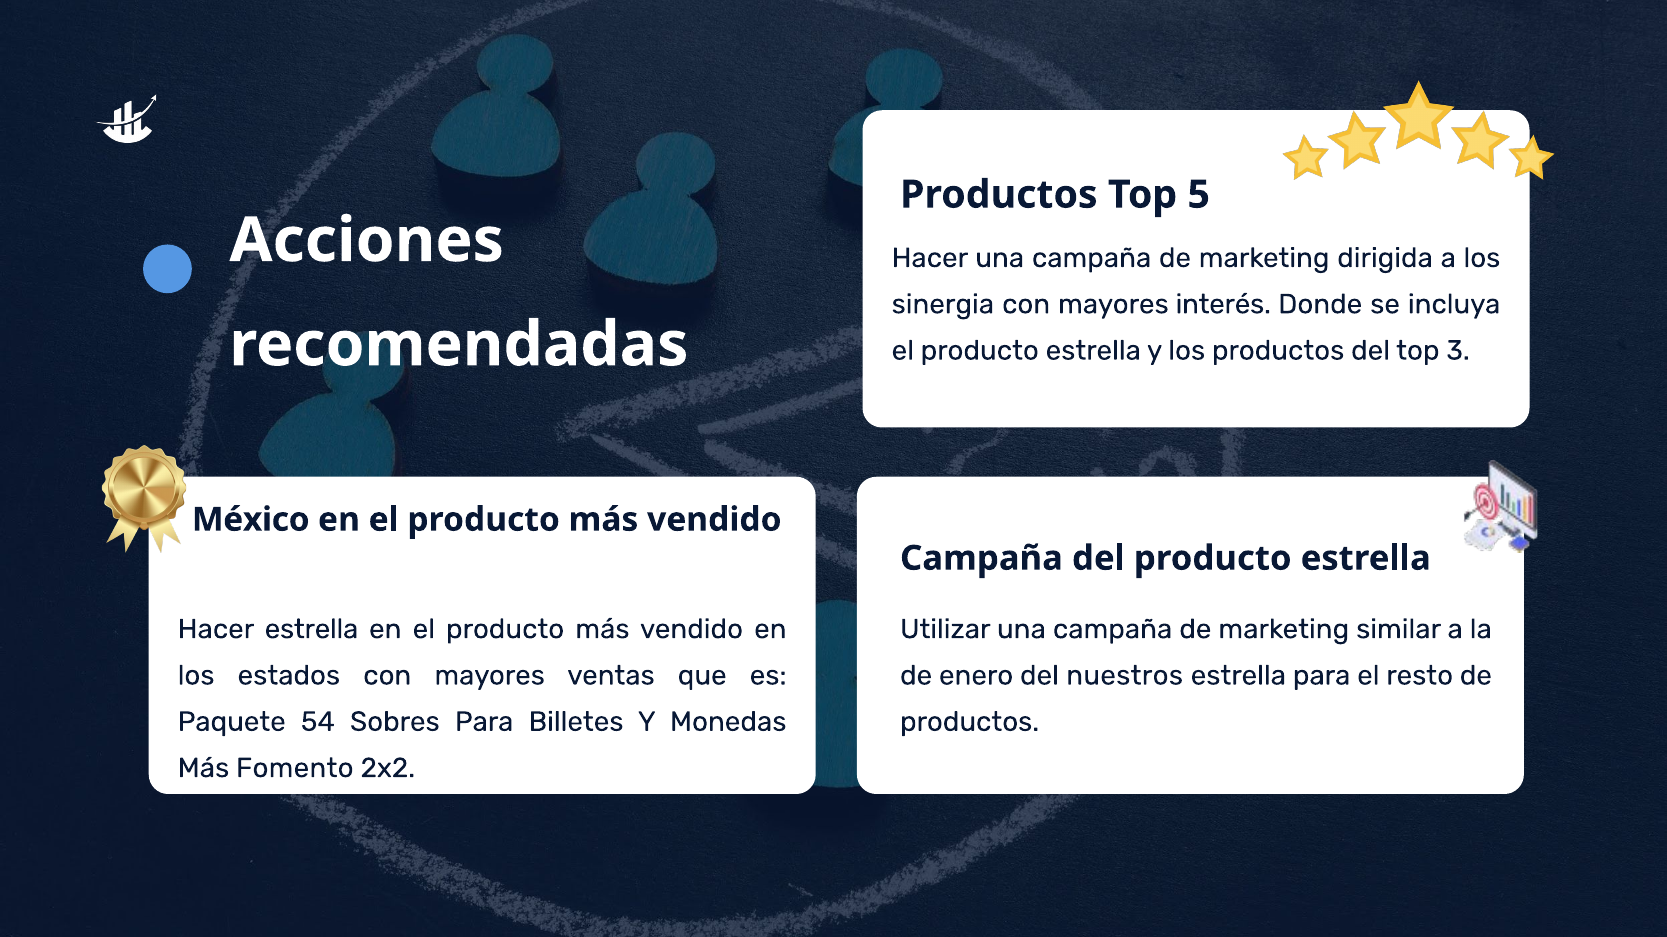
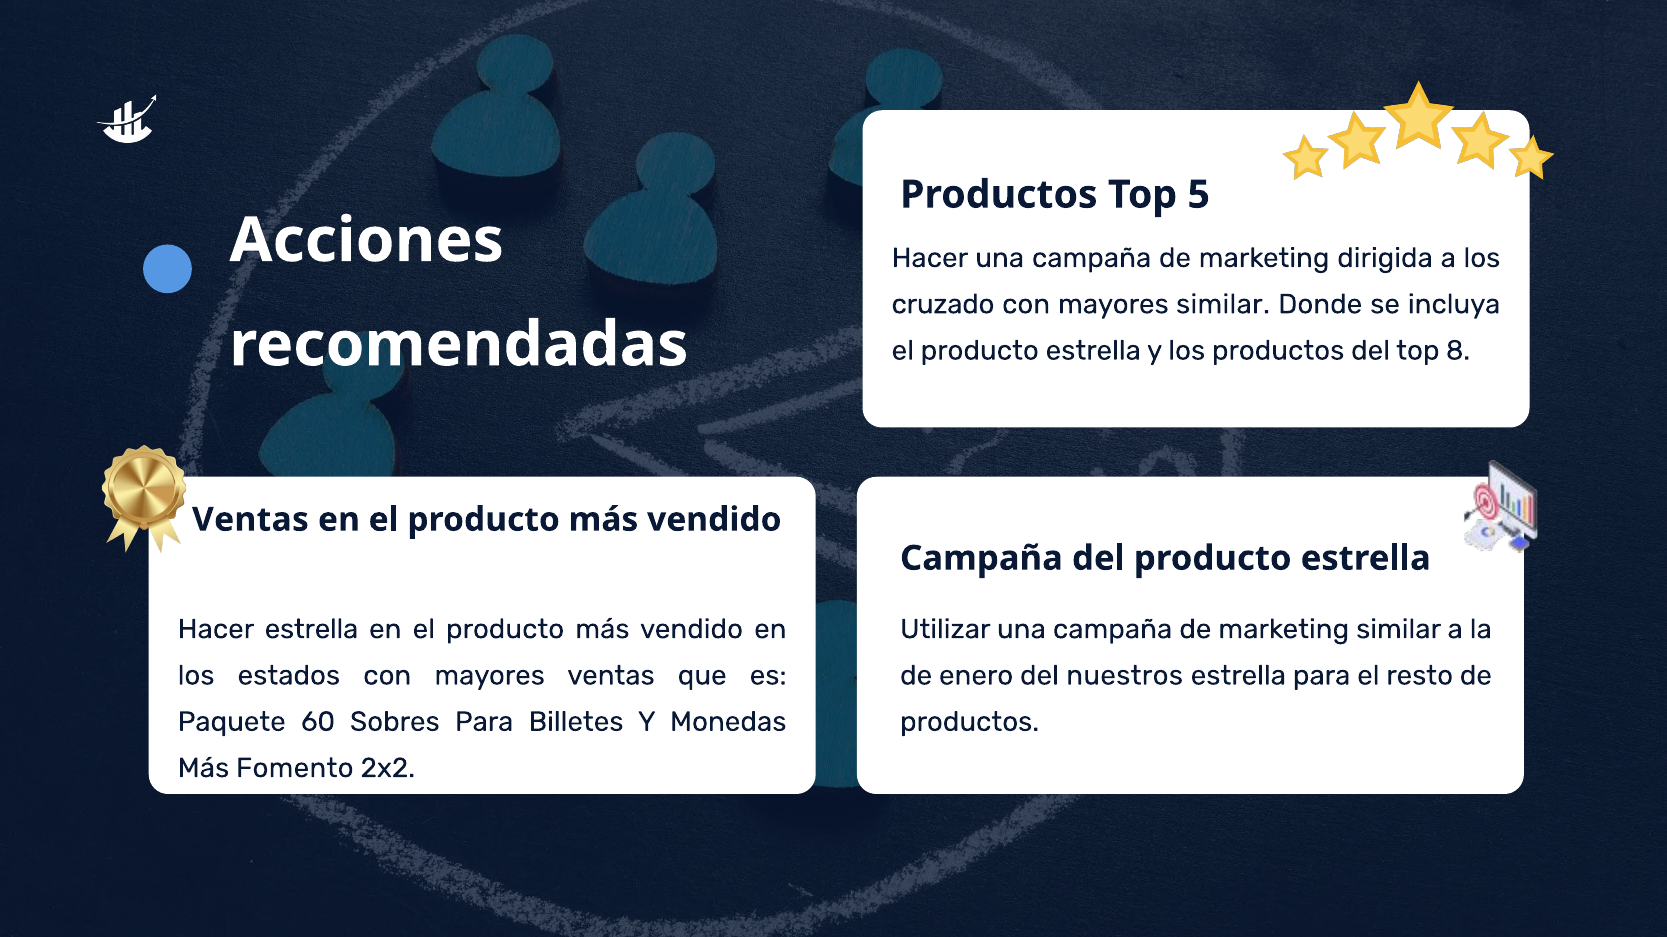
sinergia: sinergia -> cruzado
mayores interés: interés -> similar
3: 3 -> 8
México at (251, 520): México -> Ventas
54: 54 -> 60
